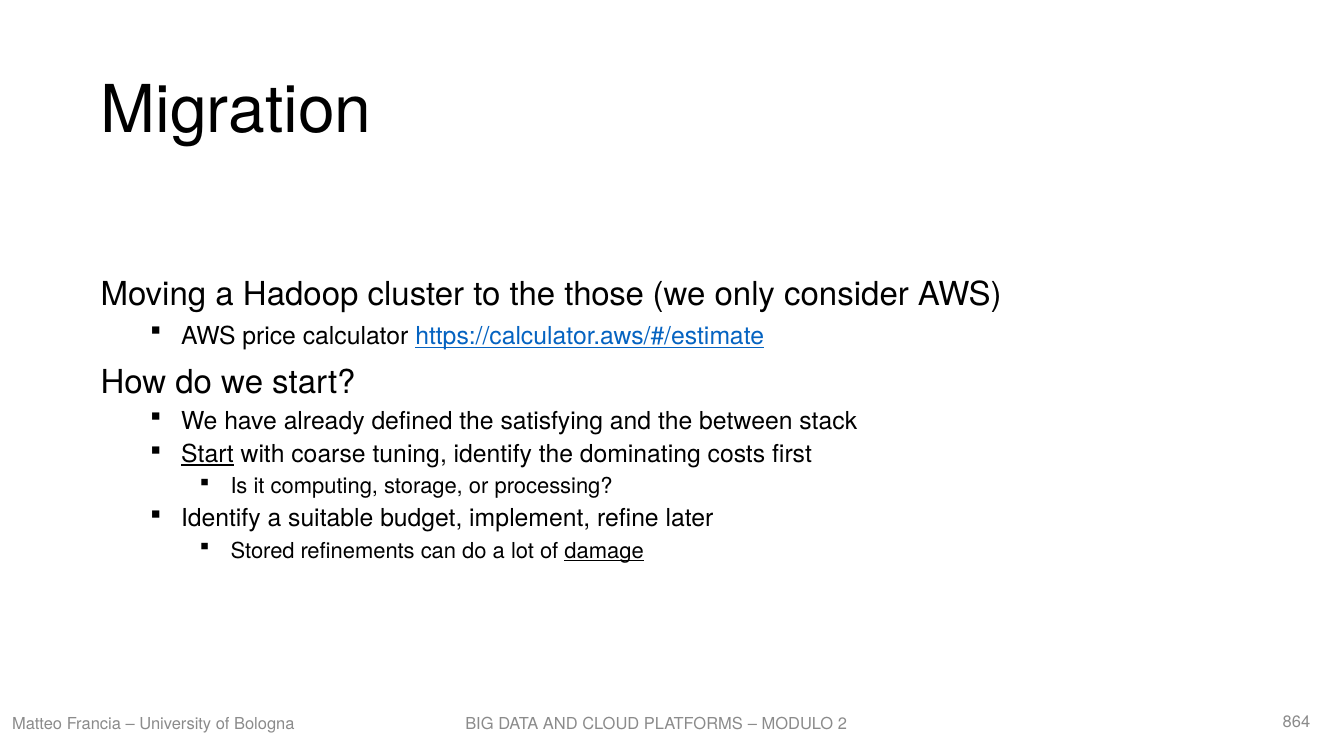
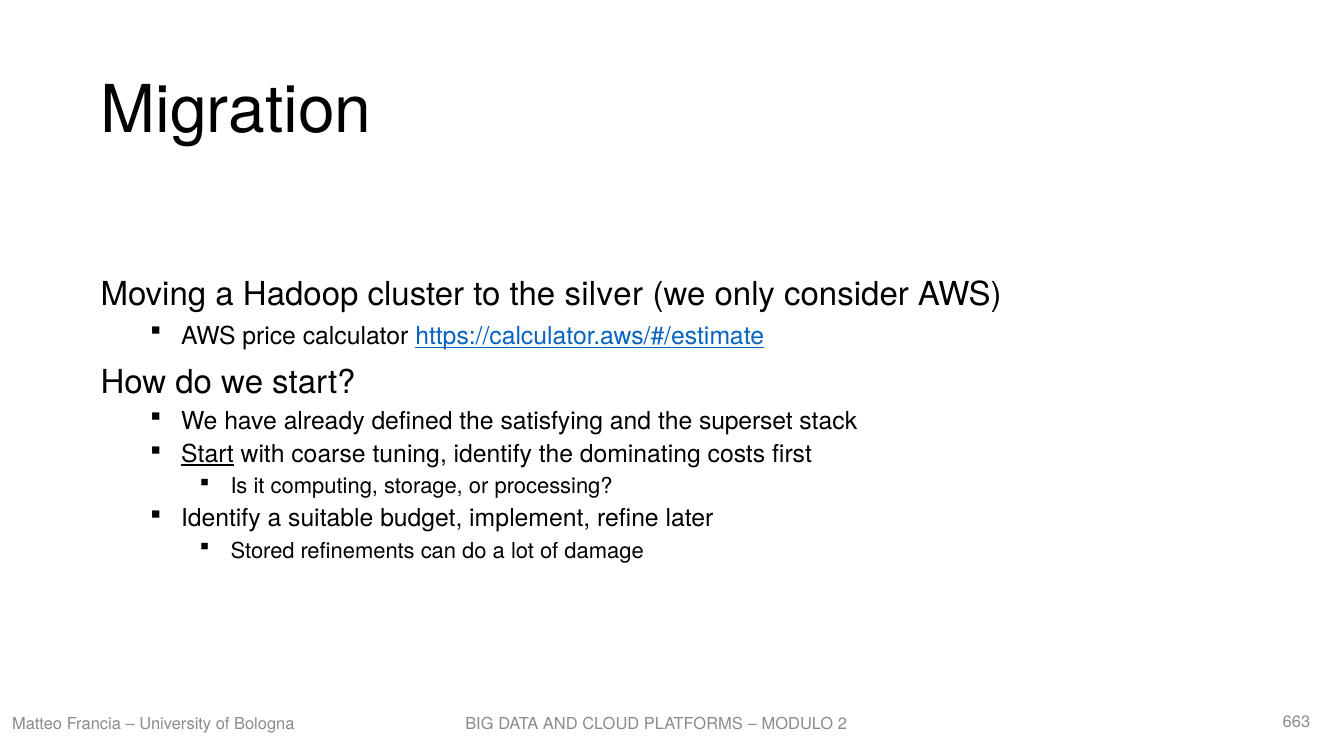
those: those -> silver
between: between -> superset
damage underline: present -> none
864: 864 -> 663
